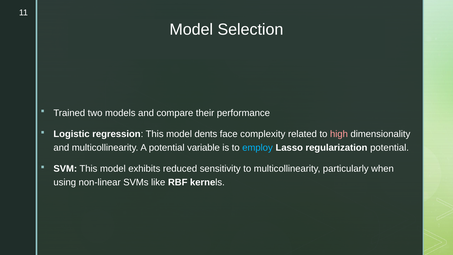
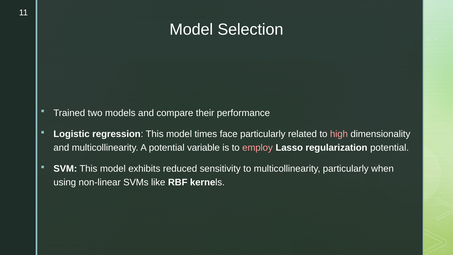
dents: dents -> times
face complexity: complexity -> particularly
employ colour: light blue -> pink
